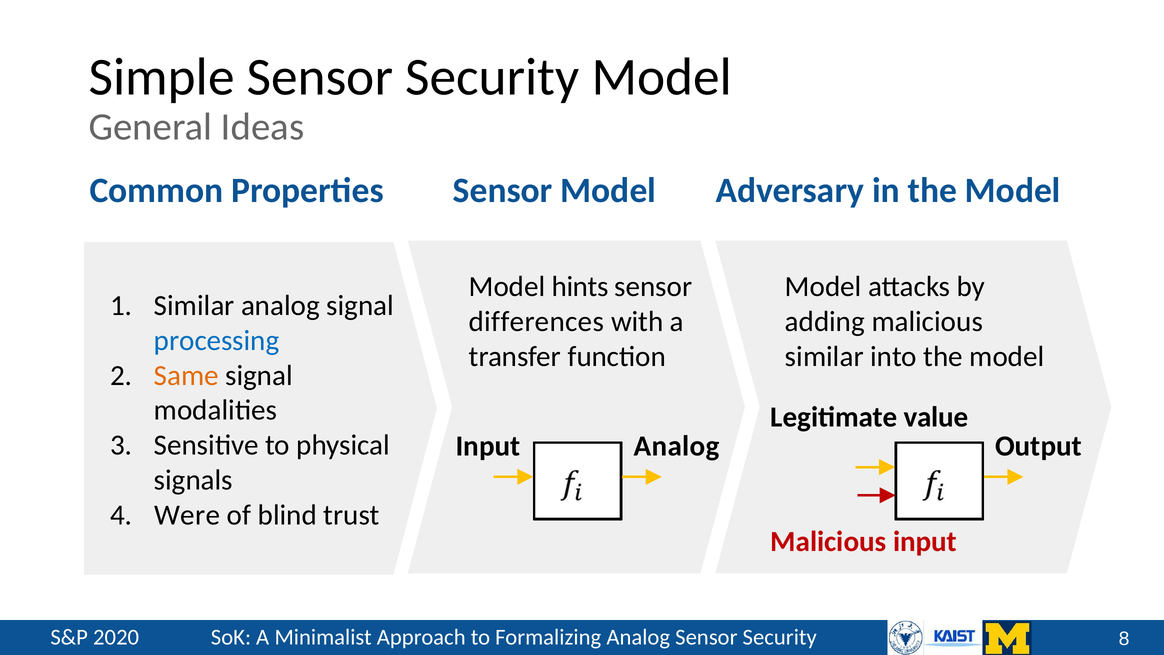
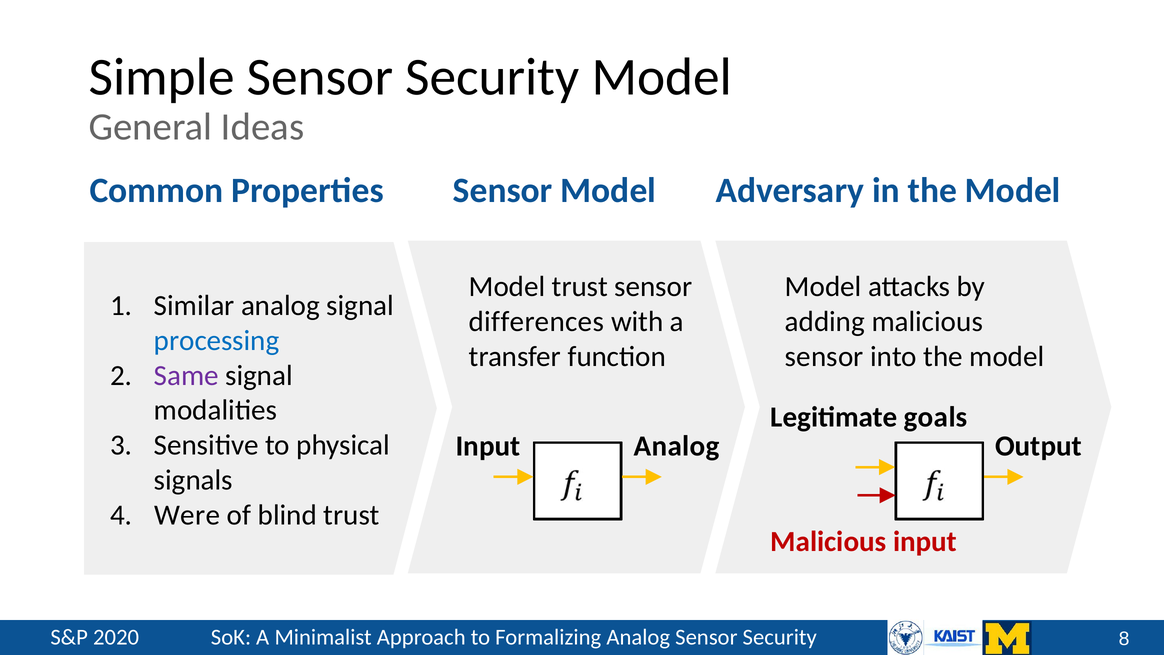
Model hints: hints -> trust
similar at (824, 356): similar -> sensor
Same colour: orange -> purple
value: value -> goals
